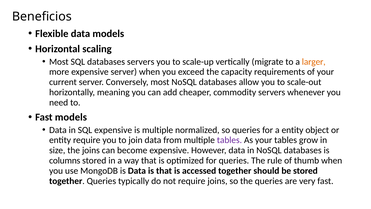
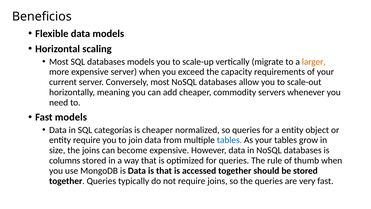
databases servers: servers -> models
SQL expensive: expensive -> categorías
is multiple: multiple -> cheaper
tables at (229, 140) colour: purple -> blue
